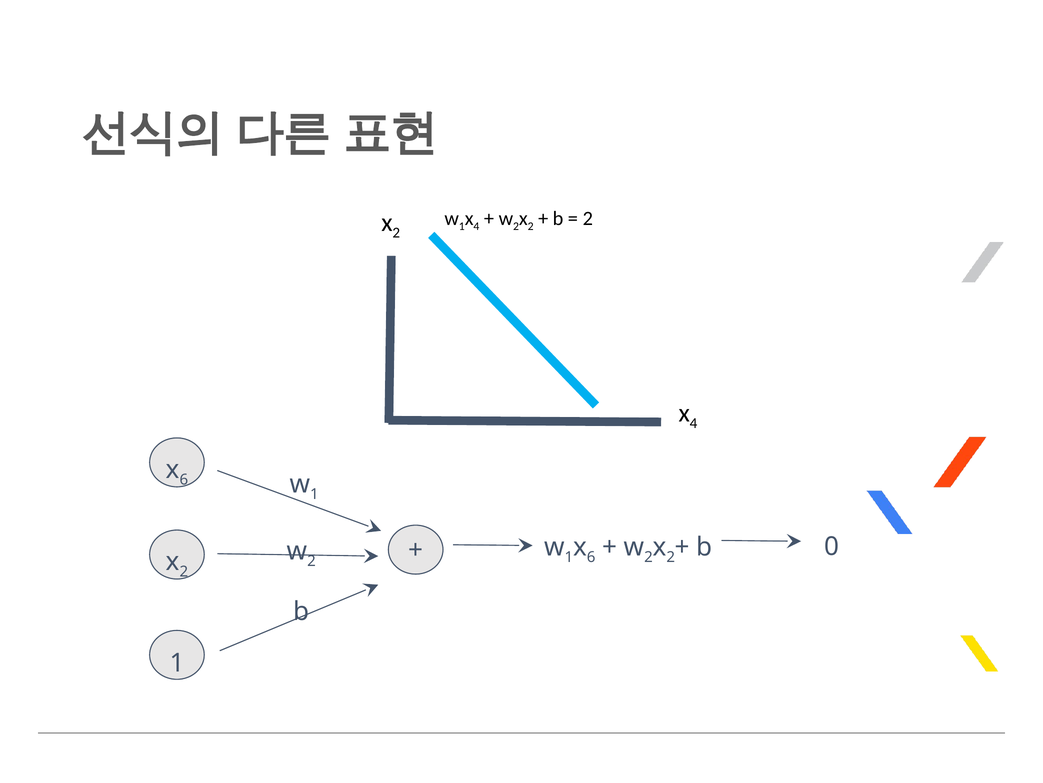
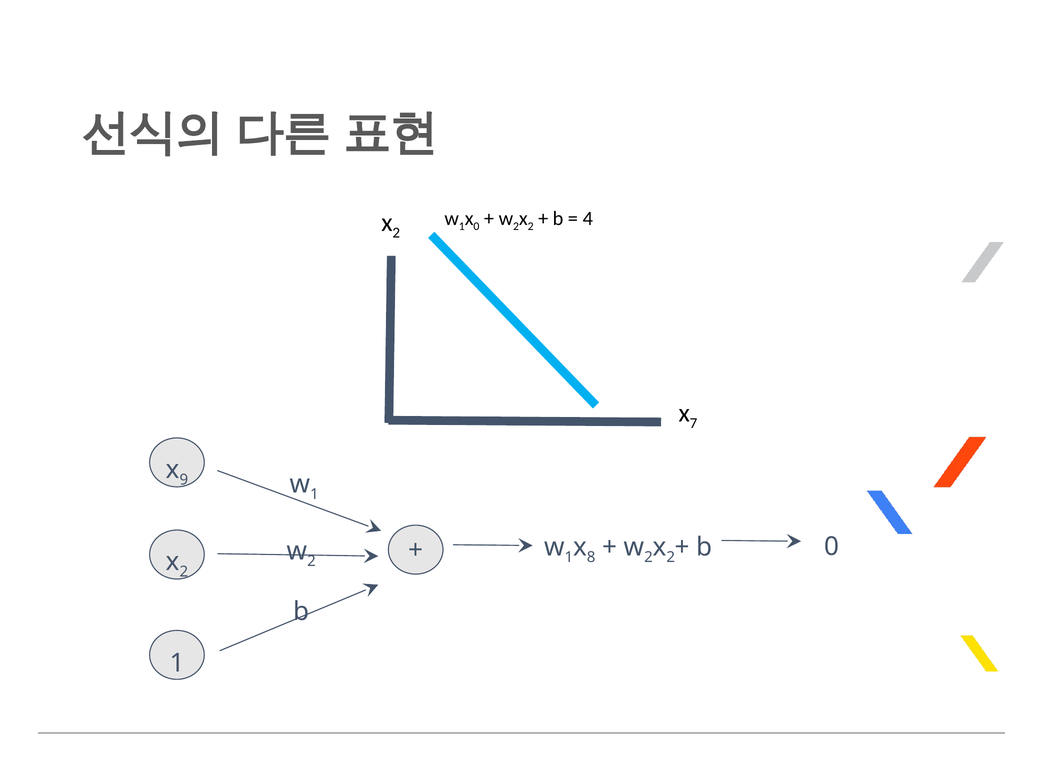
4 at (476, 226): 4 -> 0
2 at (588, 218): 2 -> 4
4 at (693, 423): 4 -> 7
6 at (184, 479): 6 -> 9
6 at (591, 557): 6 -> 8
